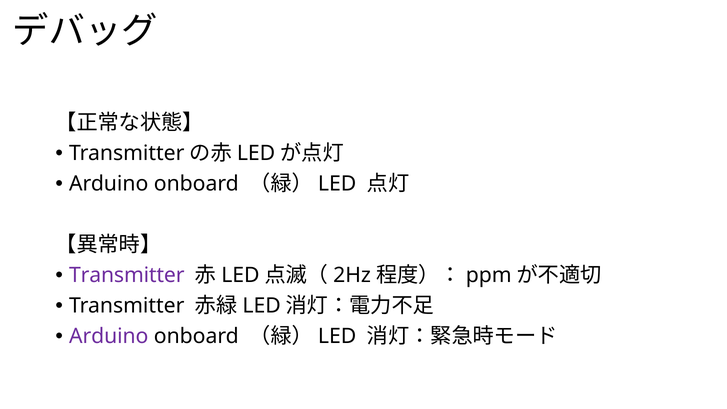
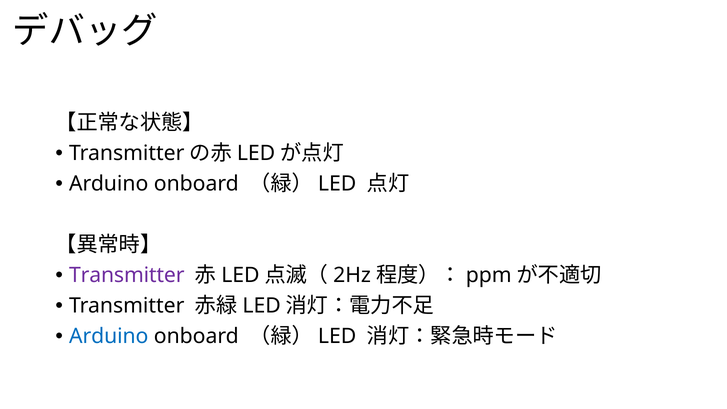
Arduino at (109, 336) colour: purple -> blue
